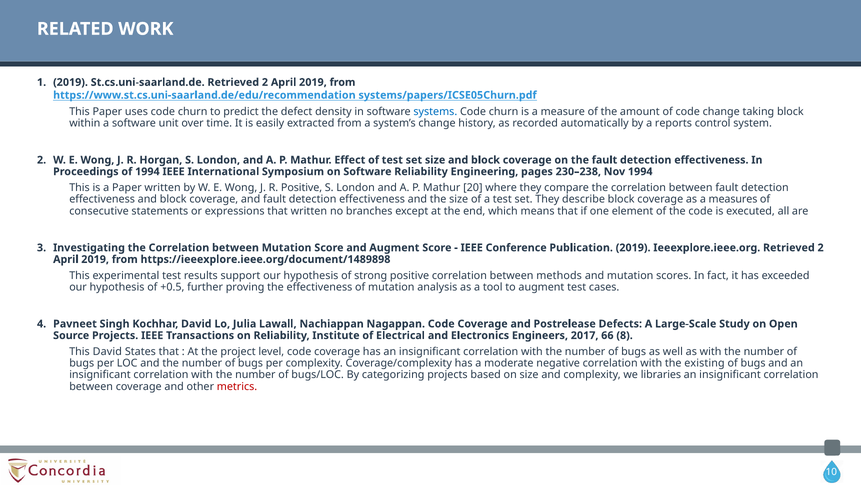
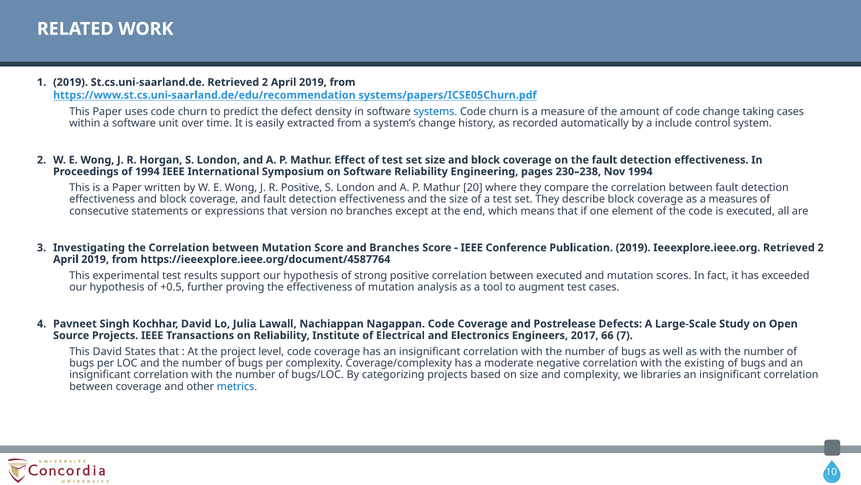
taking block: block -> cases
reports: reports -> include
that written: written -> version
and Augment: Augment -> Branches
https://ieeexplore.ieee.org/document/1489898: https://ieeexplore.ieee.org/document/1489898 -> https://ieeexplore.ieee.org/document/4587764
between methods: methods -> executed
8: 8 -> 7
metrics colour: red -> blue
